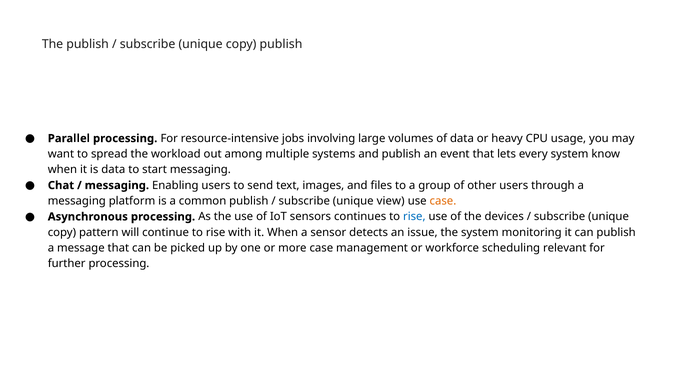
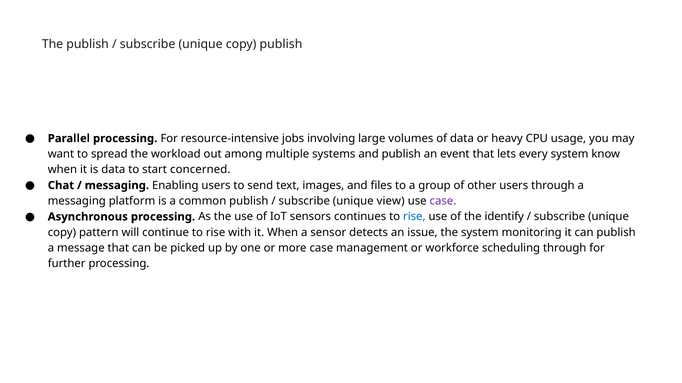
start messaging: messaging -> concerned
case at (443, 201) colour: orange -> purple
devices: devices -> identify
scheduling relevant: relevant -> through
